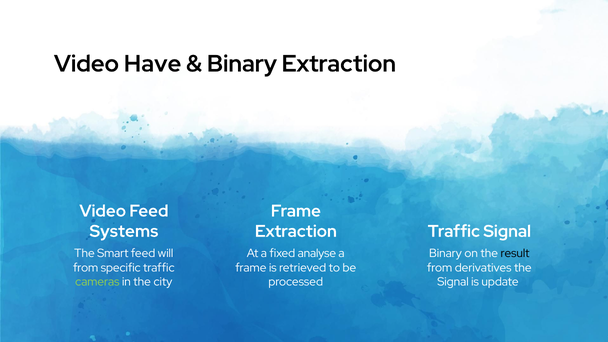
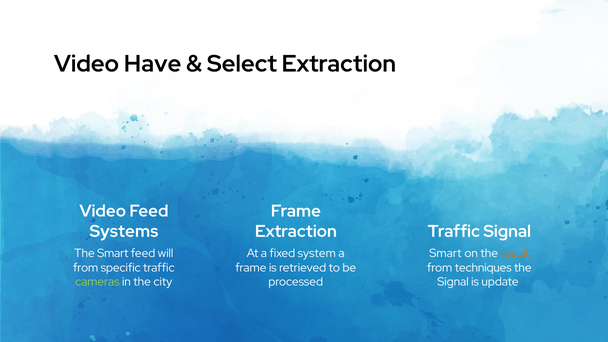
Binary at (242, 64): Binary -> Select
analyse: analyse -> system
Binary at (445, 254): Binary -> Smart
result colour: black -> orange
derivatives: derivatives -> techniques
